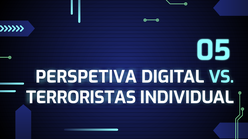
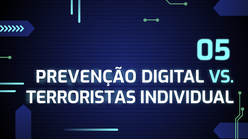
PERSPETIVA: PERSPETIVA -> PREVENÇÃO
